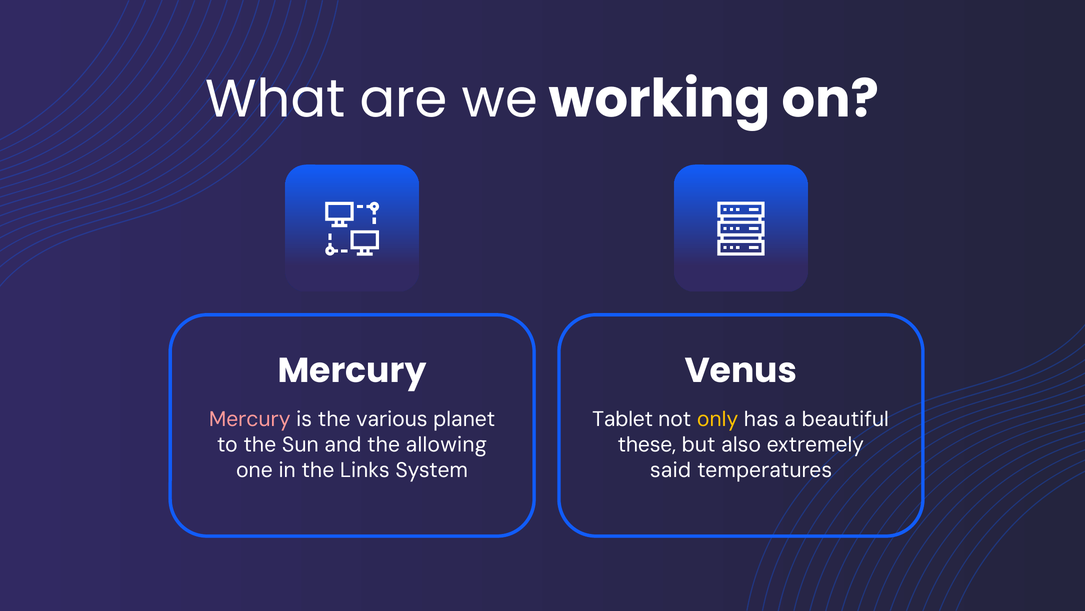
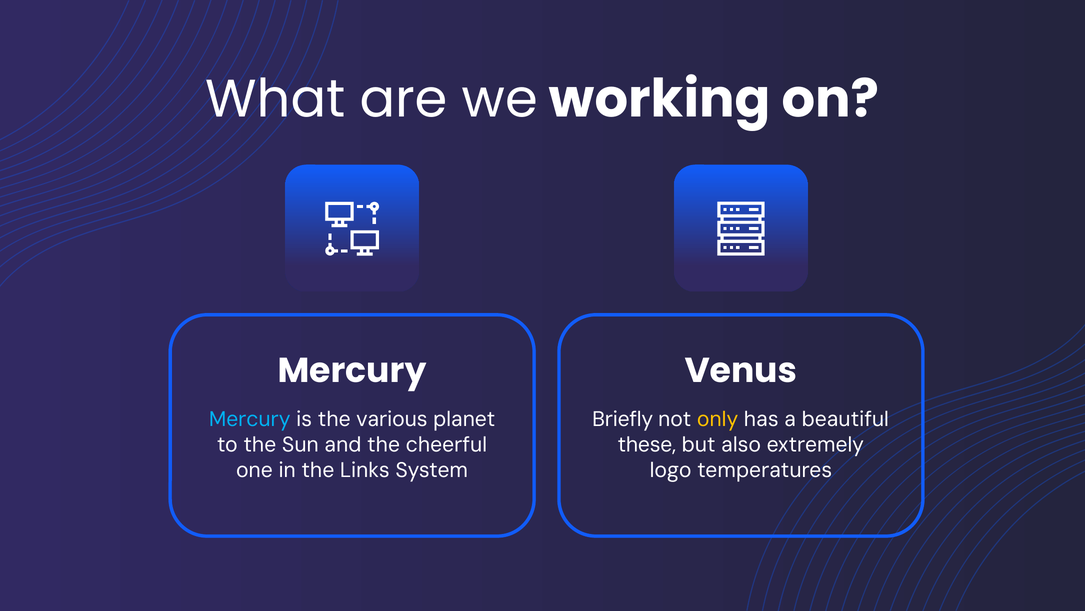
Mercury at (250, 419) colour: pink -> light blue
Tablet: Tablet -> Briefly
allowing: allowing -> cheerful
said: said -> logo
